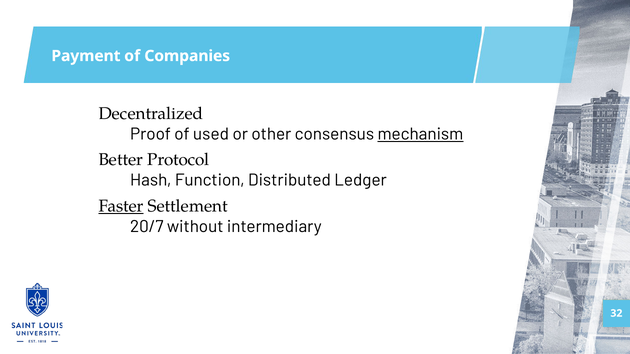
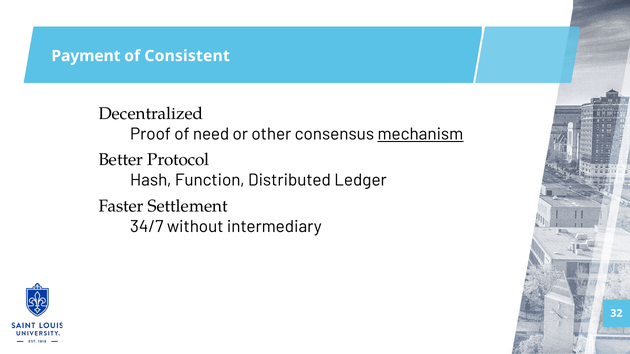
Companies: Companies -> Consistent
used: used -> need
Faster underline: present -> none
20/7: 20/7 -> 34/7
